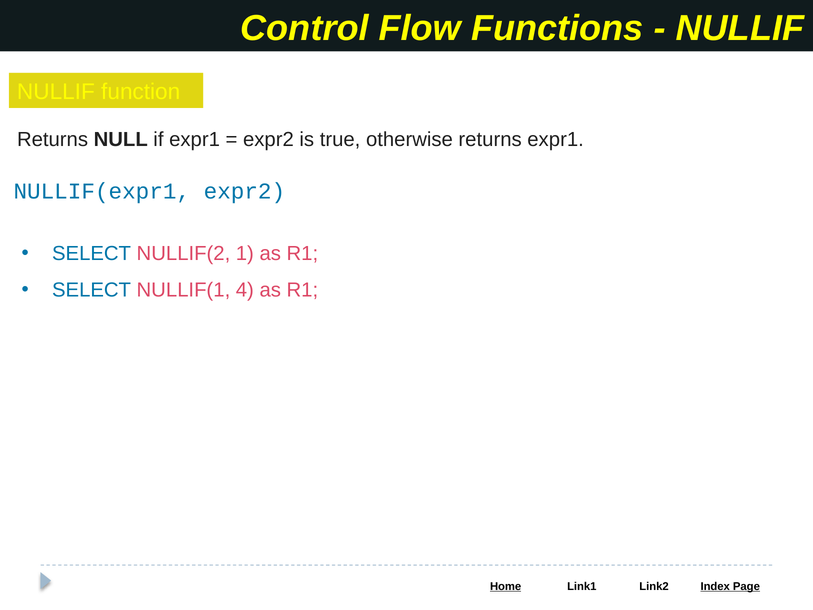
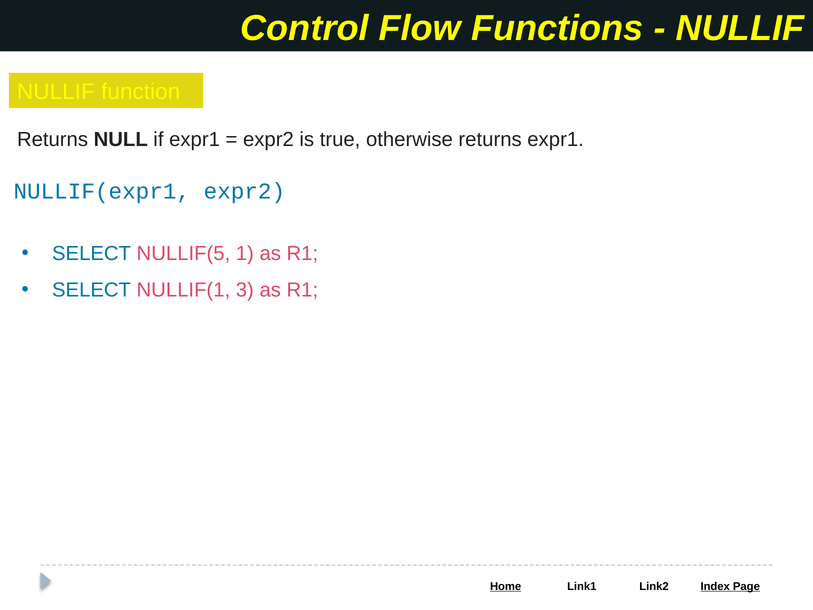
NULLIF(2: NULLIF(2 -> NULLIF(5
4: 4 -> 3
